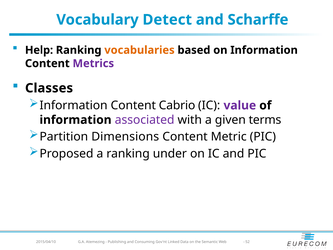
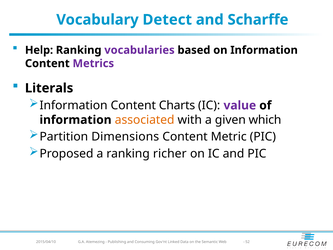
vocabularies colour: orange -> purple
Classes: Classes -> Literals
Cabrio: Cabrio -> Charts
associated colour: purple -> orange
terms: terms -> which
under: under -> richer
